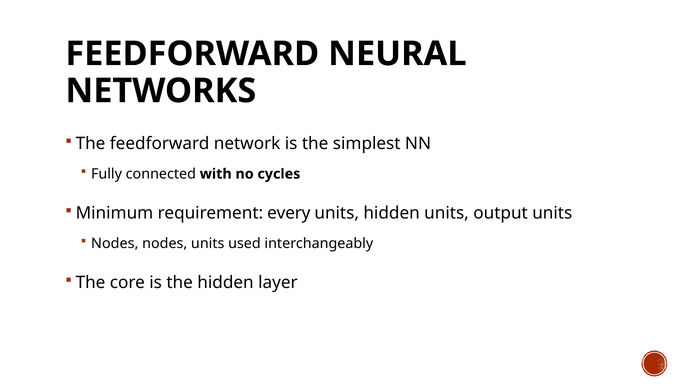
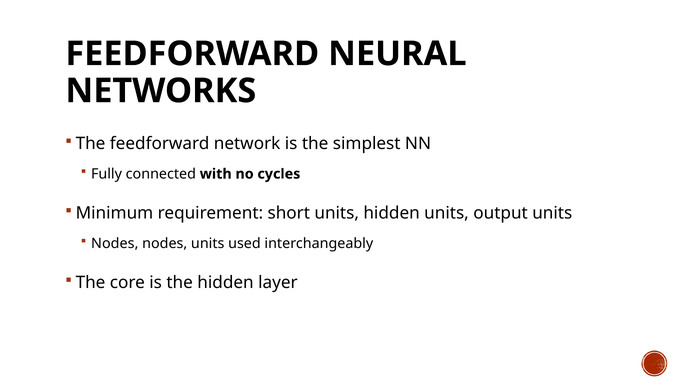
every: every -> short
